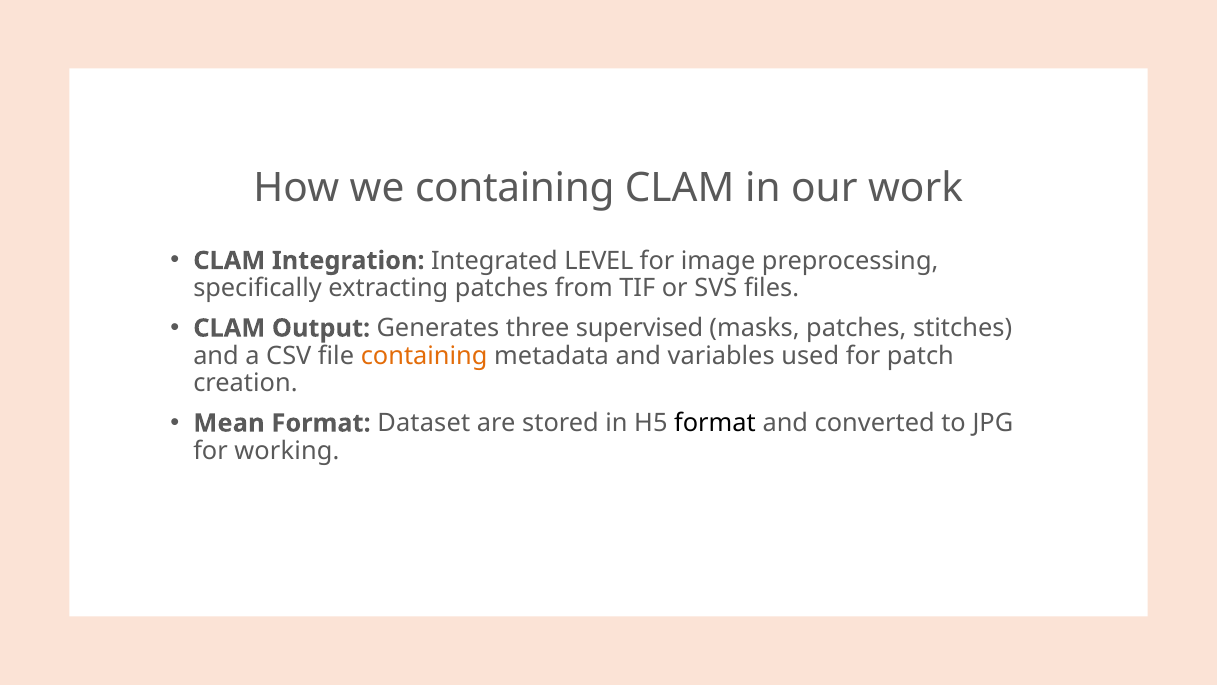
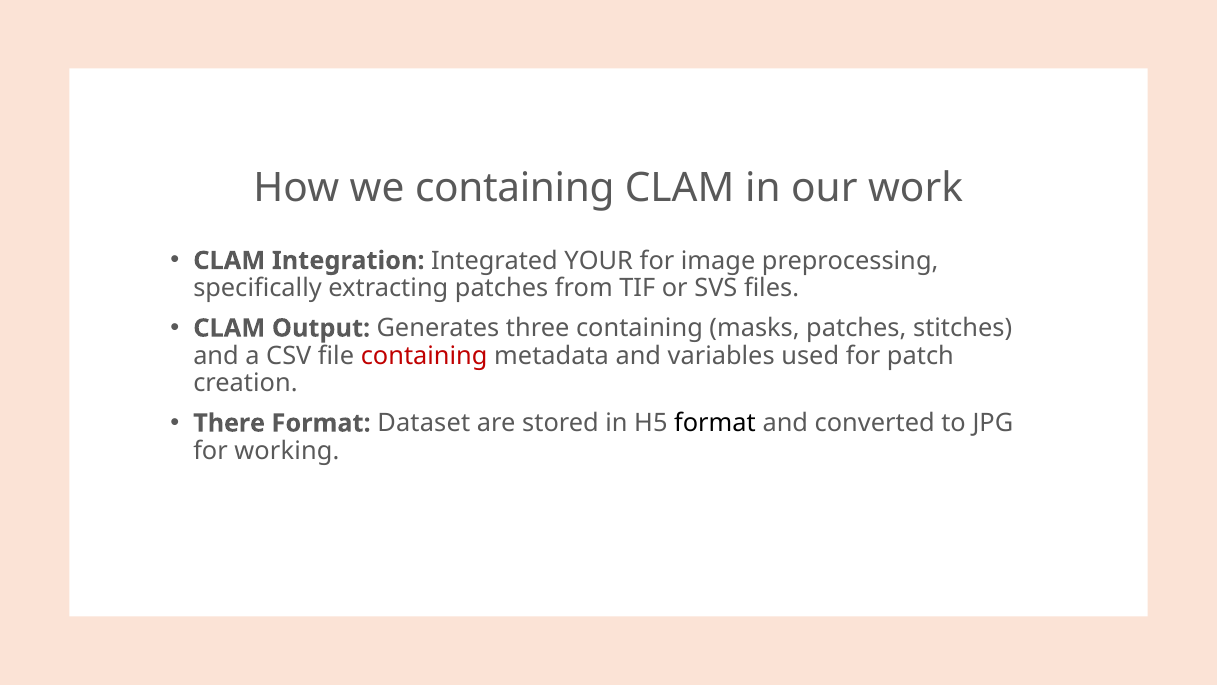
LEVEL: LEVEL -> YOUR
three supervised: supervised -> containing
containing at (424, 355) colour: orange -> red
Mean: Mean -> There
